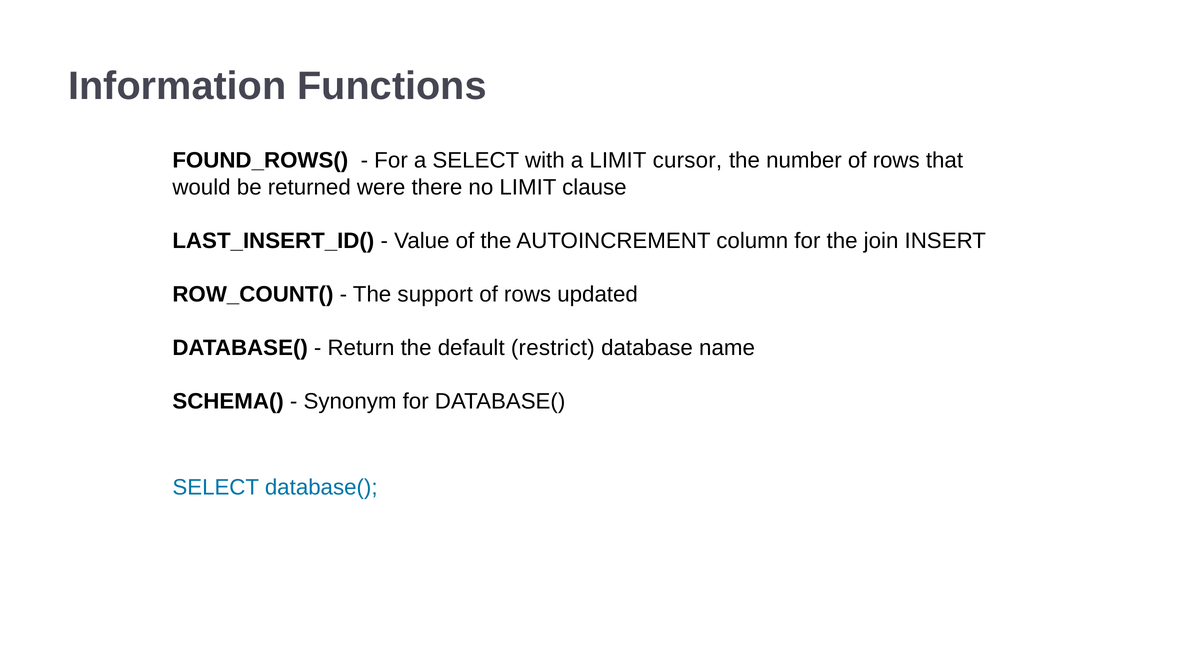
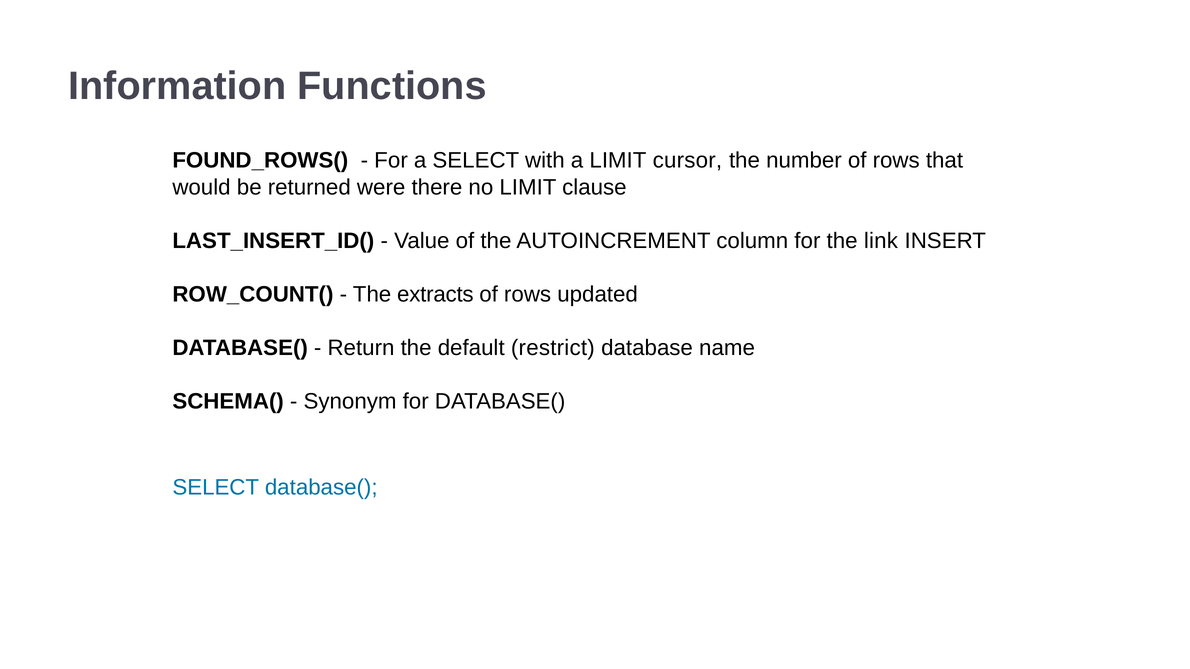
join: join -> link
support: support -> extracts
